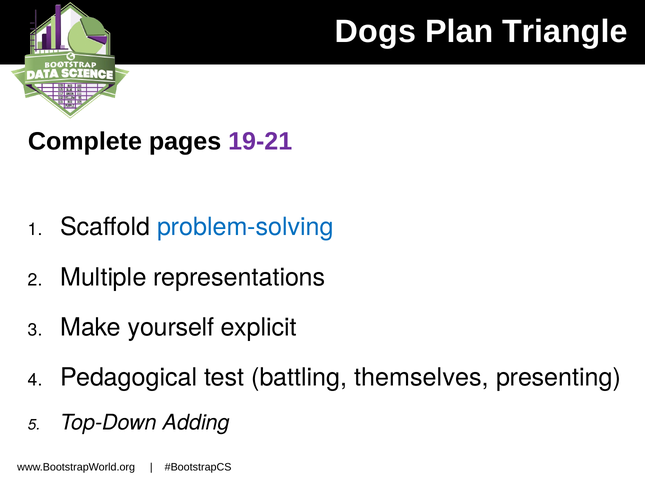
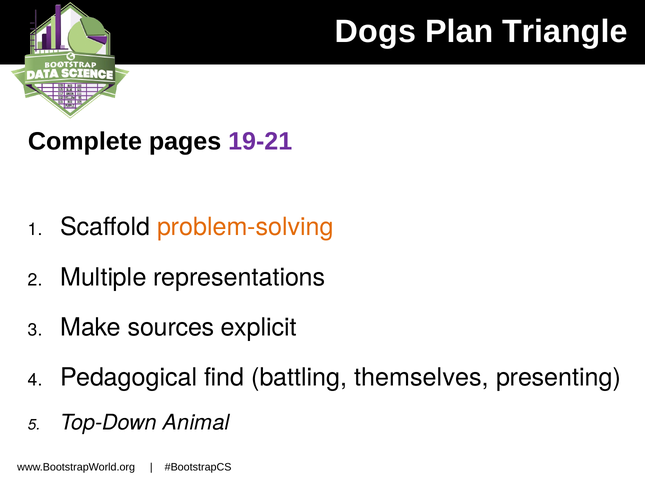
problem-solving colour: blue -> orange
yourself: yourself -> sources
test: test -> find
Adding: Adding -> Animal
